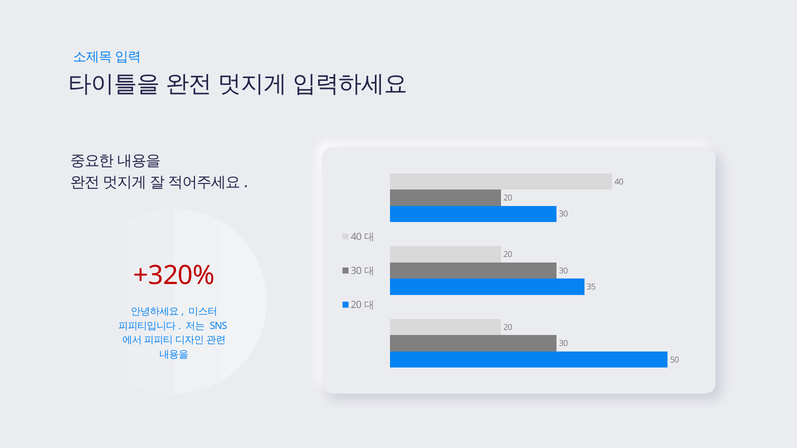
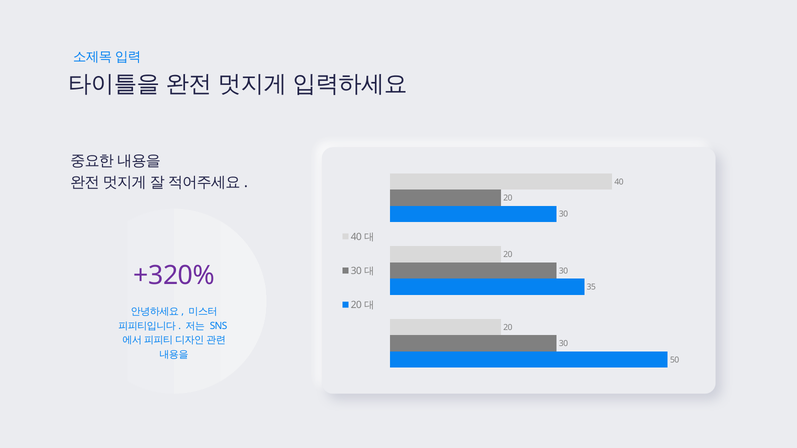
+320% colour: red -> purple
